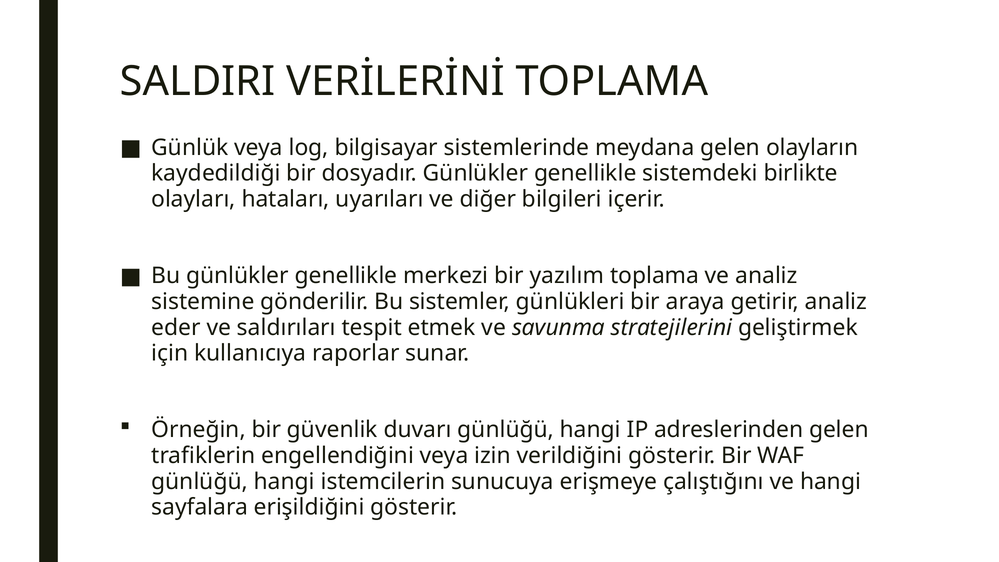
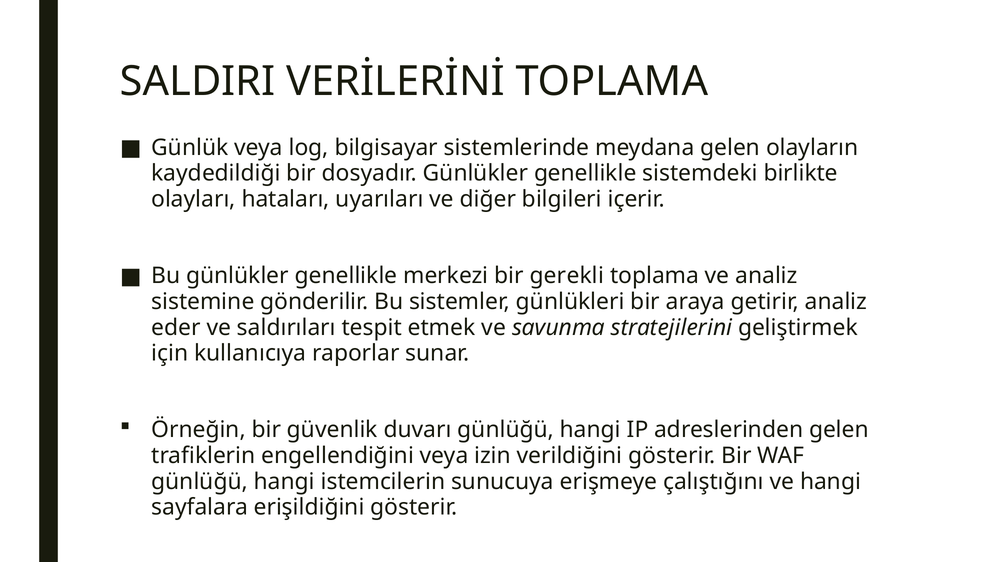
yazılım: yazılım -> gerekli
